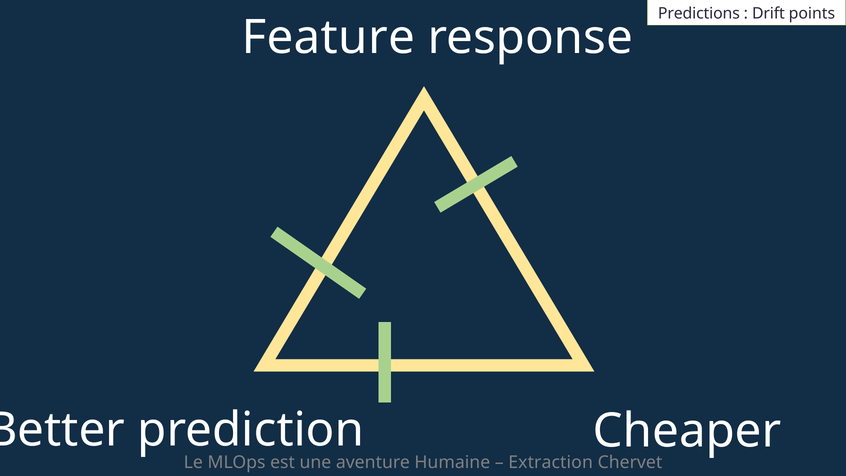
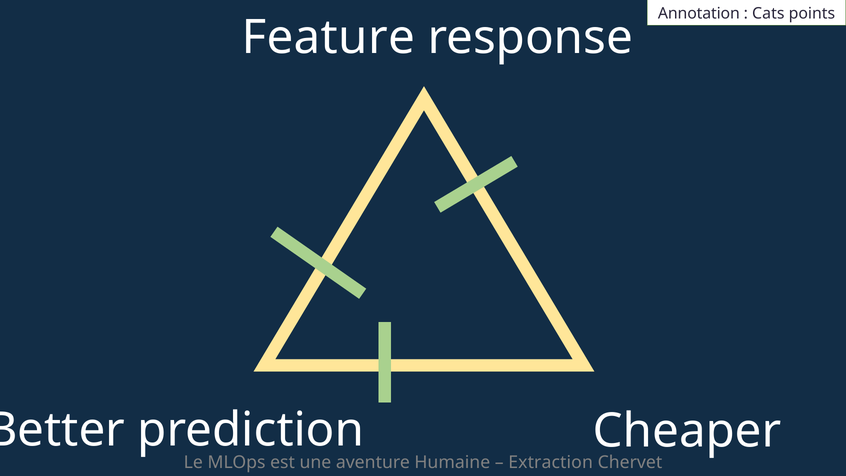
Predictions: Predictions -> Annotation
Drift: Drift -> Cats
